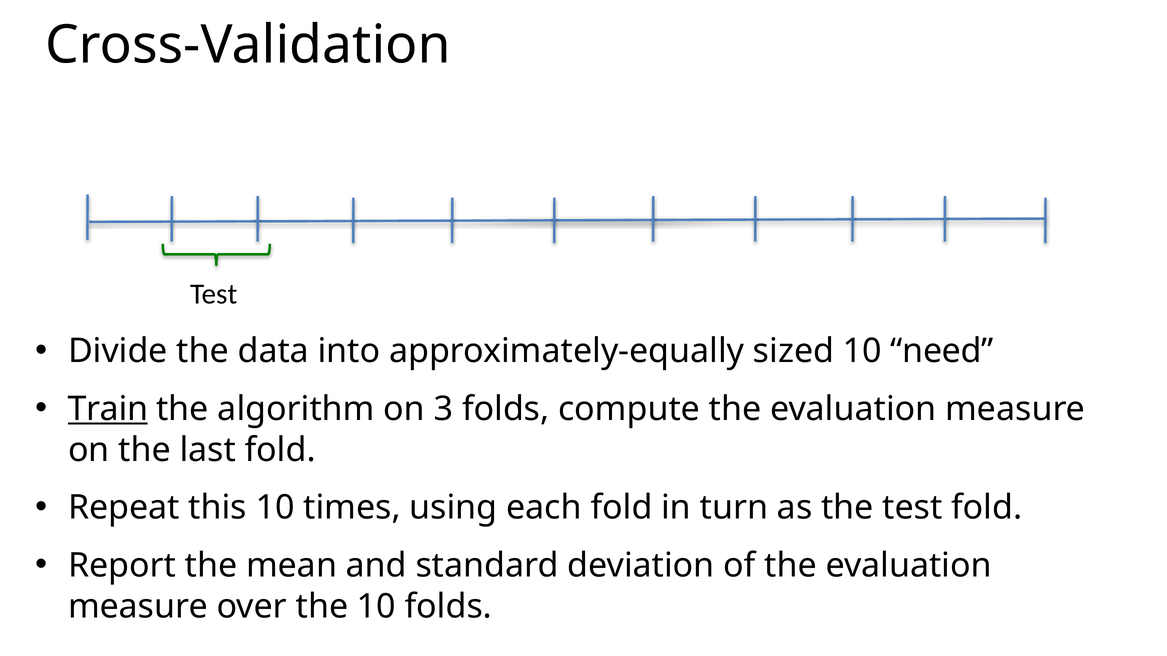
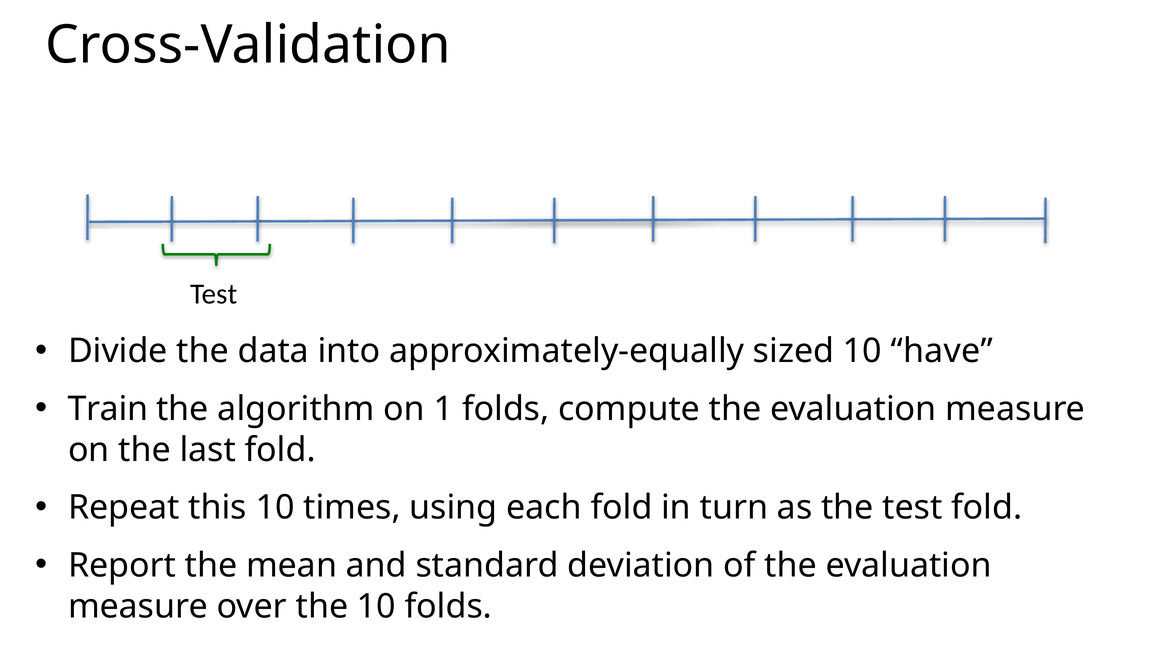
10 need: need -> have
Train underline: present -> none
3: 3 -> 1
